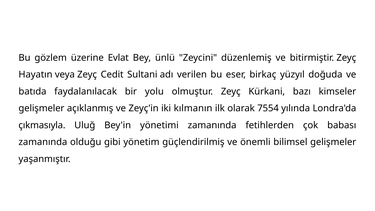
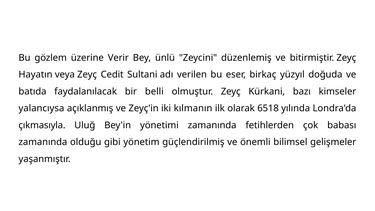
Evlat: Evlat -> Verir
yolu: yolu -> belli
gelişmeler at (41, 108): gelişmeler -> yalancıysa
7554: 7554 -> 6518
